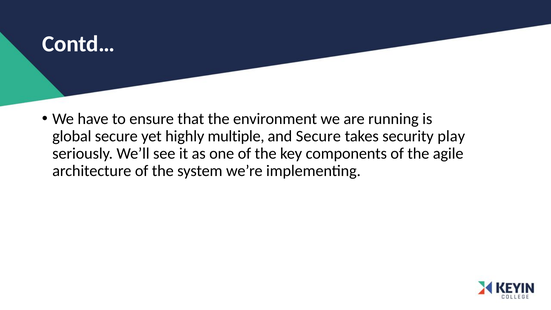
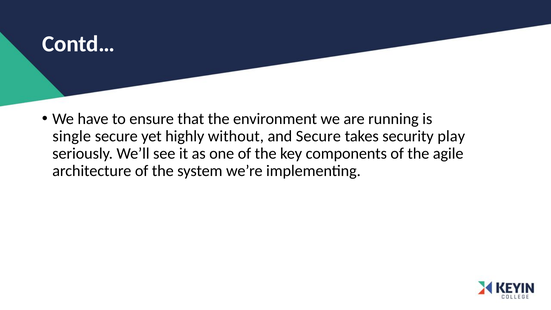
global: global -> single
multiple: multiple -> without
